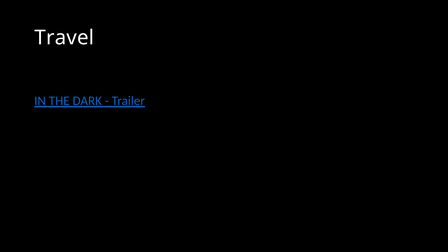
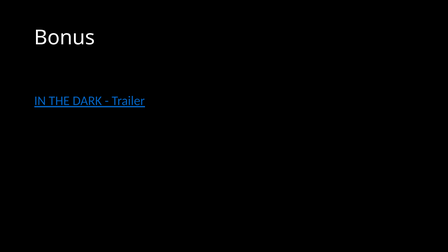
Travel: Travel -> Bonus
